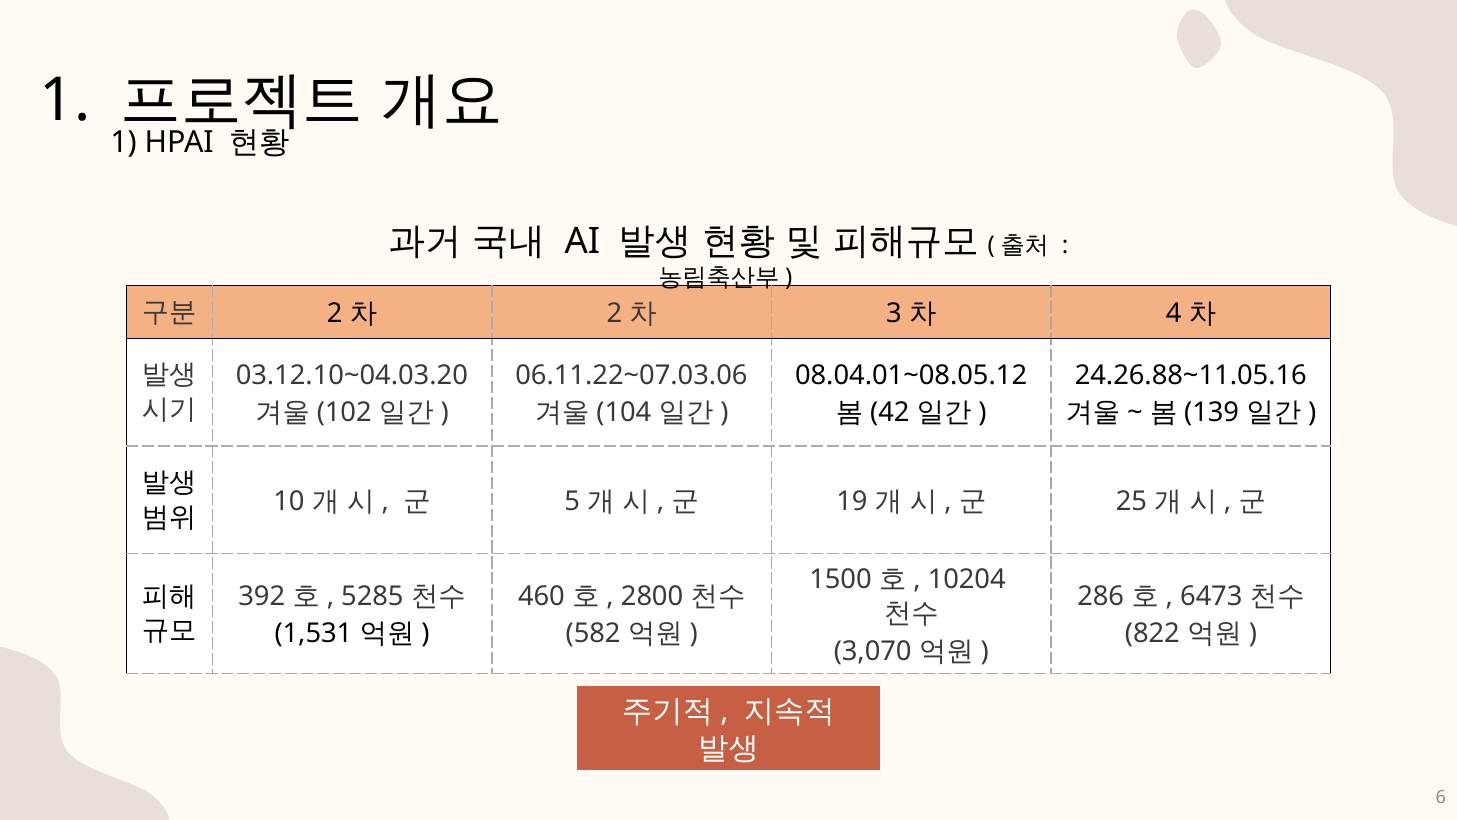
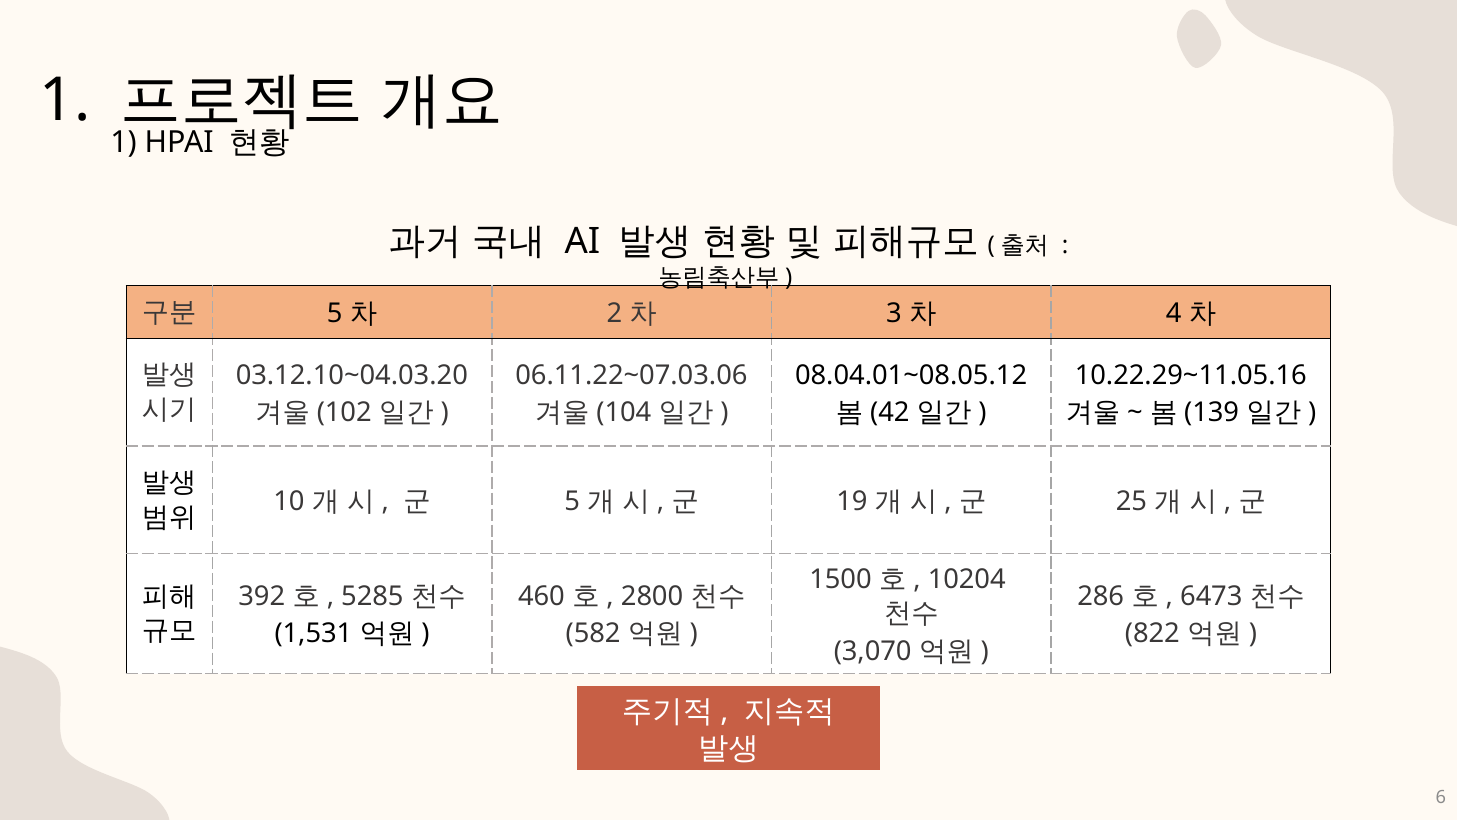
2 at (335, 313): 2 -> 5
24.26.88~11.05.16: 24.26.88~11.05.16 -> 10.22.29~11.05.16
